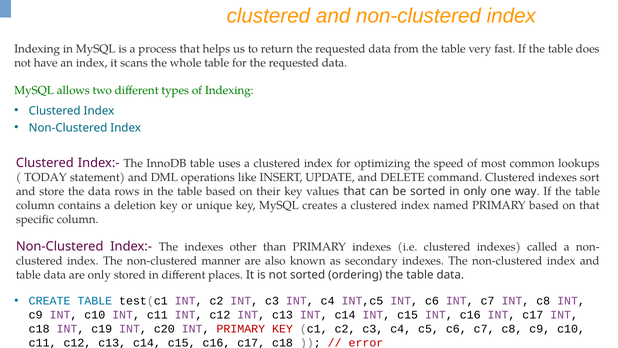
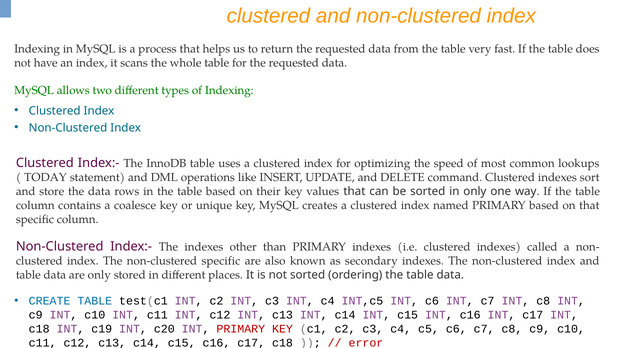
deletion: deletion -> coalesce
non-clustered manner: manner -> specific
